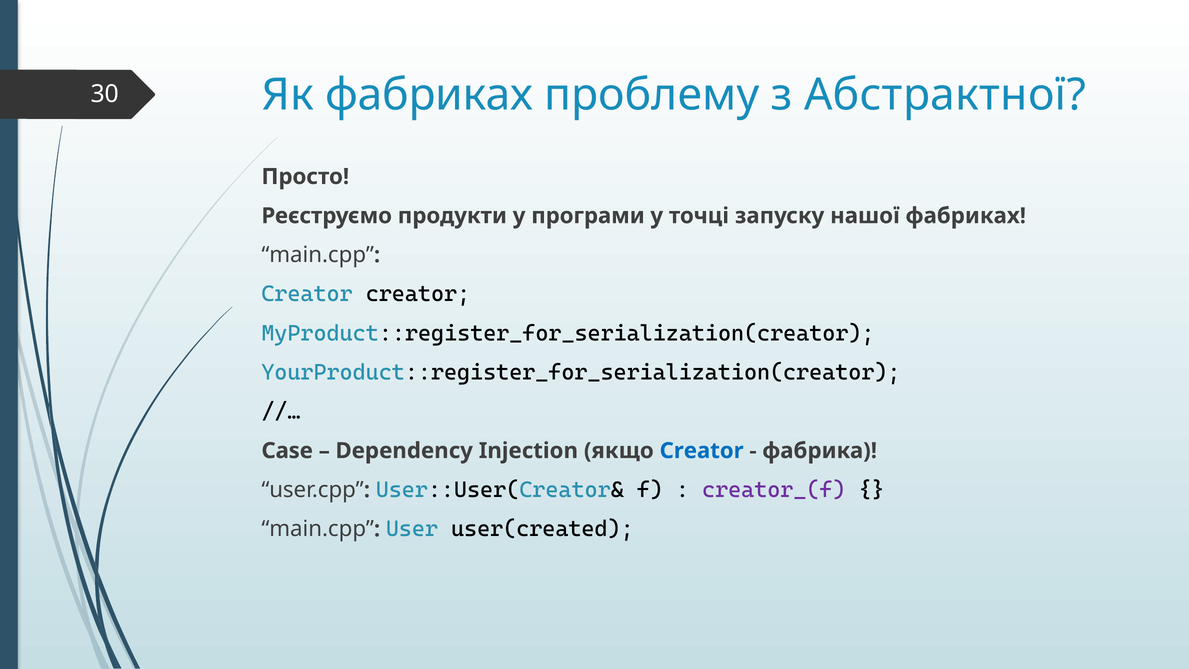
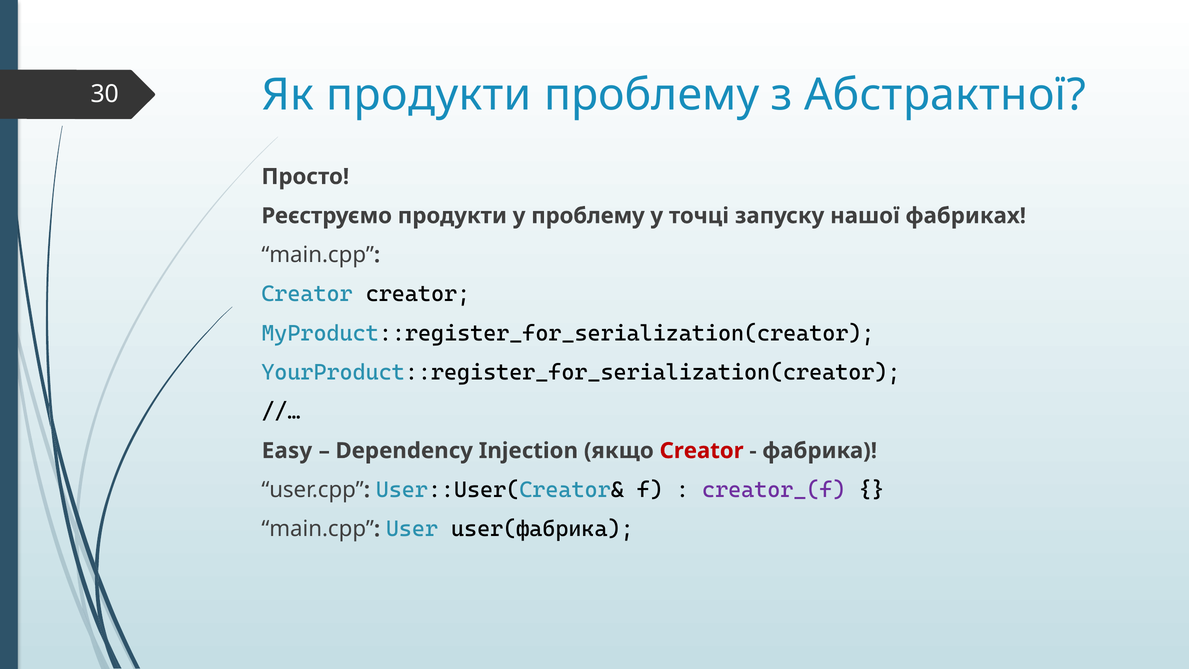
Як фабриках: фабриках -> продукти
у програми: програми -> проблему
Case: Case -> Easy
Creator at (702, 451) colour: blue -> red
user(created: user(created -> user(фабрика
